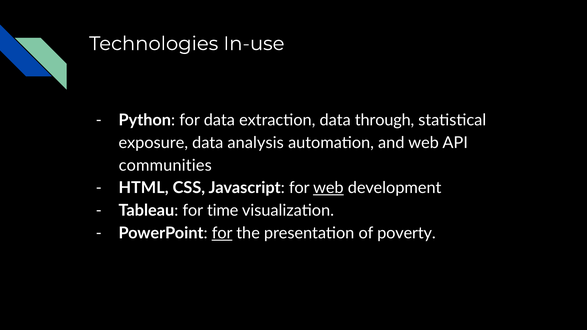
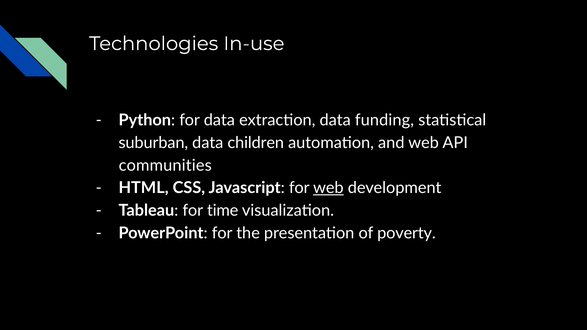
through: through -> funding
exposure: exposure -> suburban
analysis: analysis -> children
for at (222, 233) underline: present -> none
